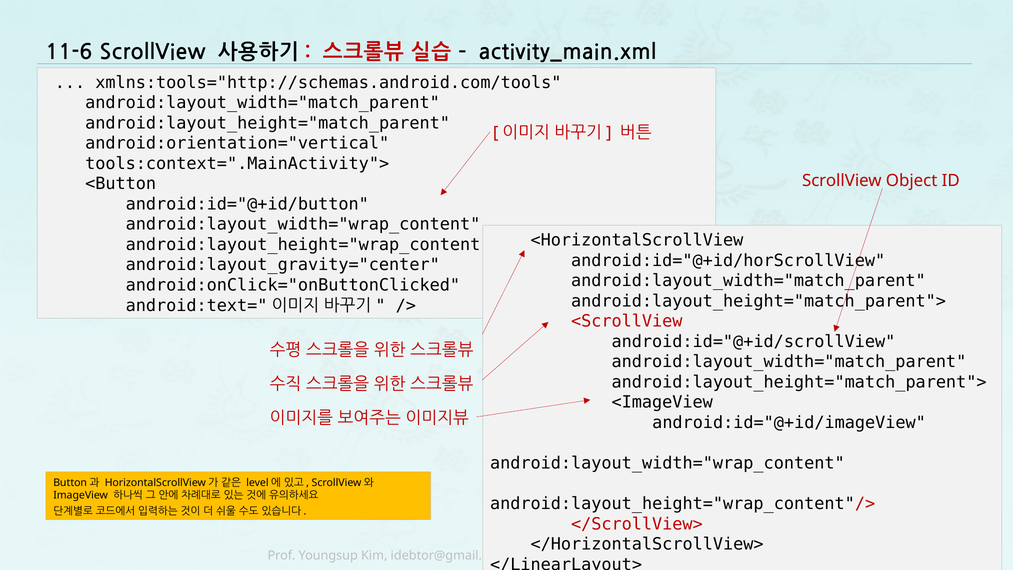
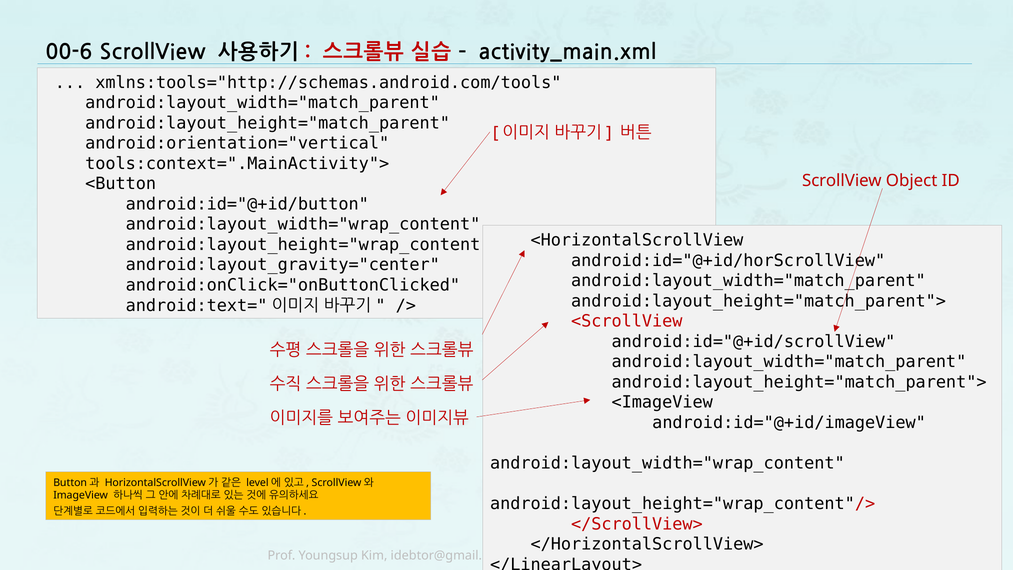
11-6: 11-6 -> 00-6
